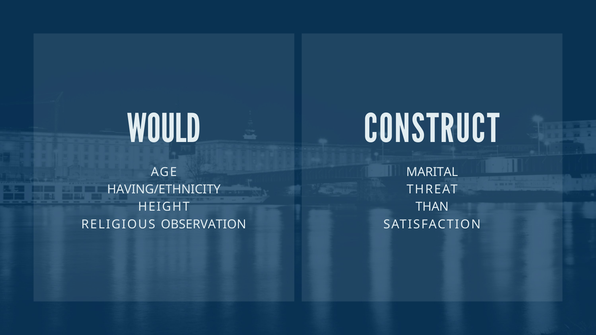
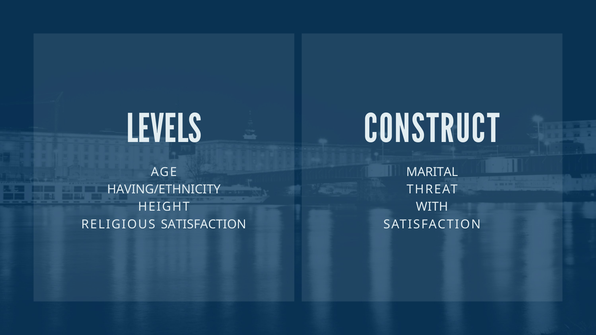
WOULD: WOULD -> LEVELS
THAN: THAN -> WITH
RELIGIOUS OBSERVATION: OBSERVATION -> SATISFACTION
